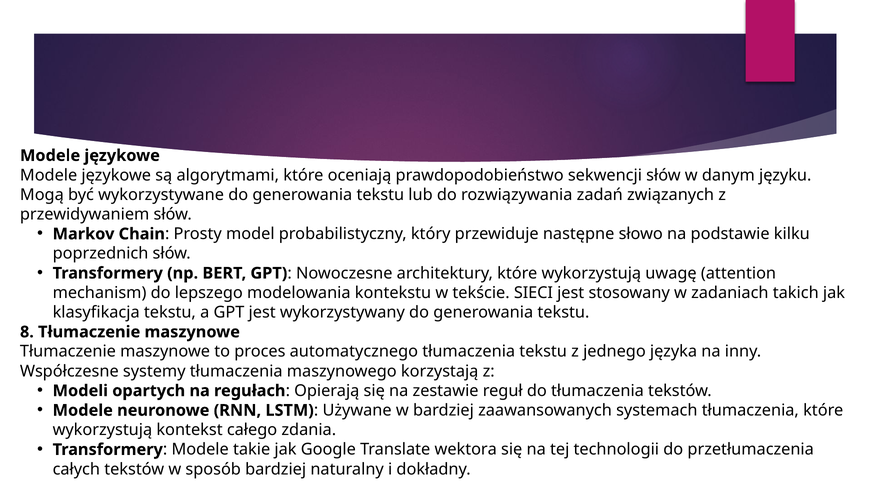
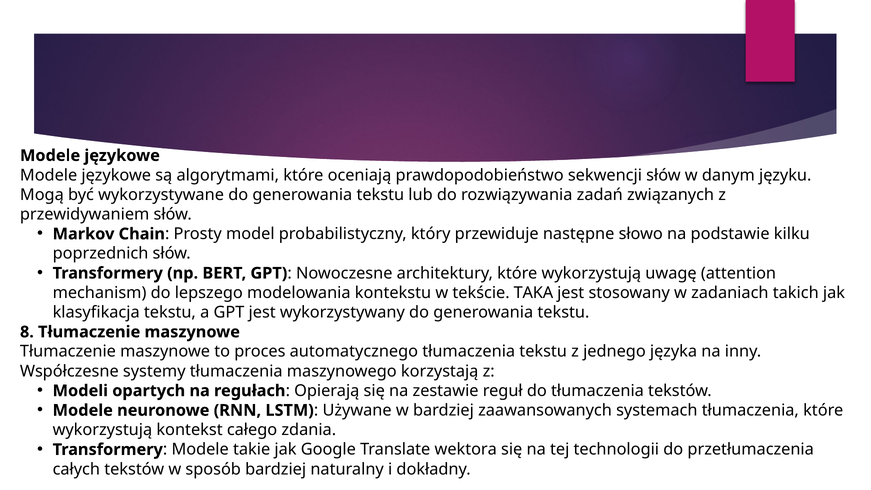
SIECI: SIECI -> TAKA
